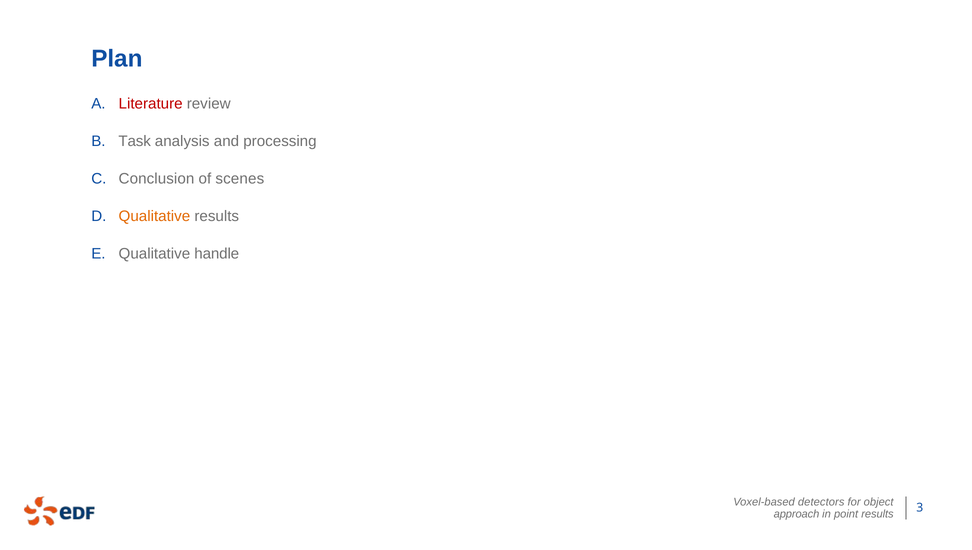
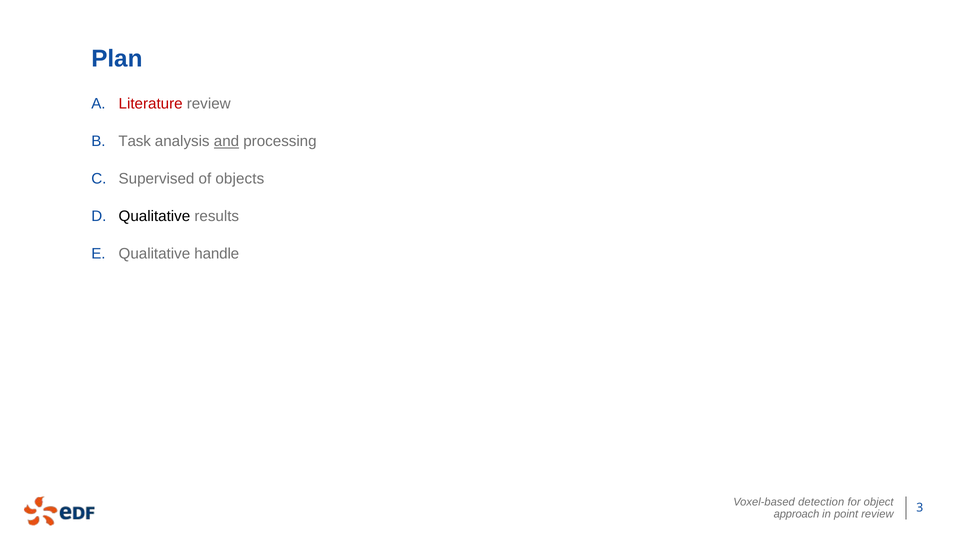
and underline: none -> present
Conclusion: Conclusion -> Supervised
scenes: scenes -> objects
Qualitative at (154, 216) colour: orange -> black
detectors: detectors -> detection
point results: results -> review
